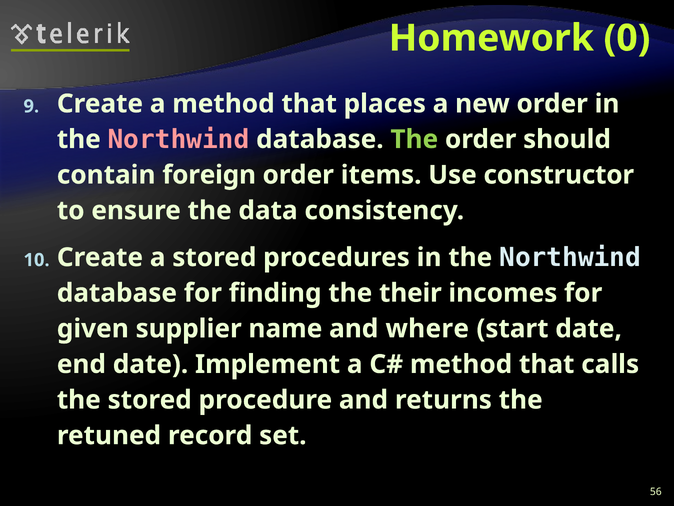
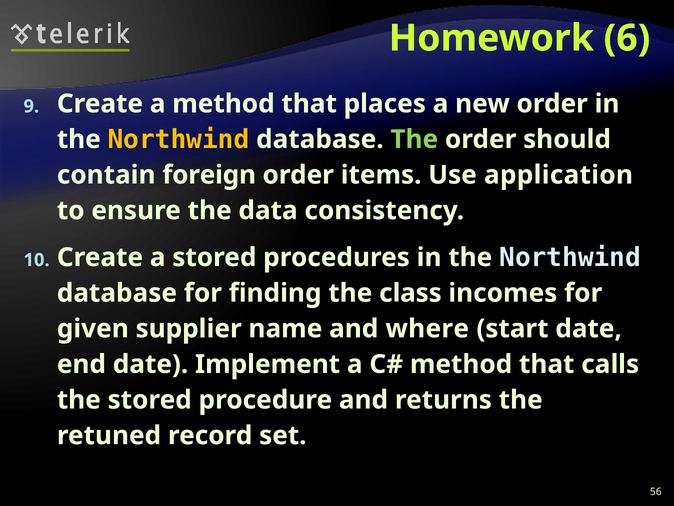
0: 0 -> 6
Northwind at (178, 139) colour: pink -> yellow
constructor: constructor -> application
their: their -> class
